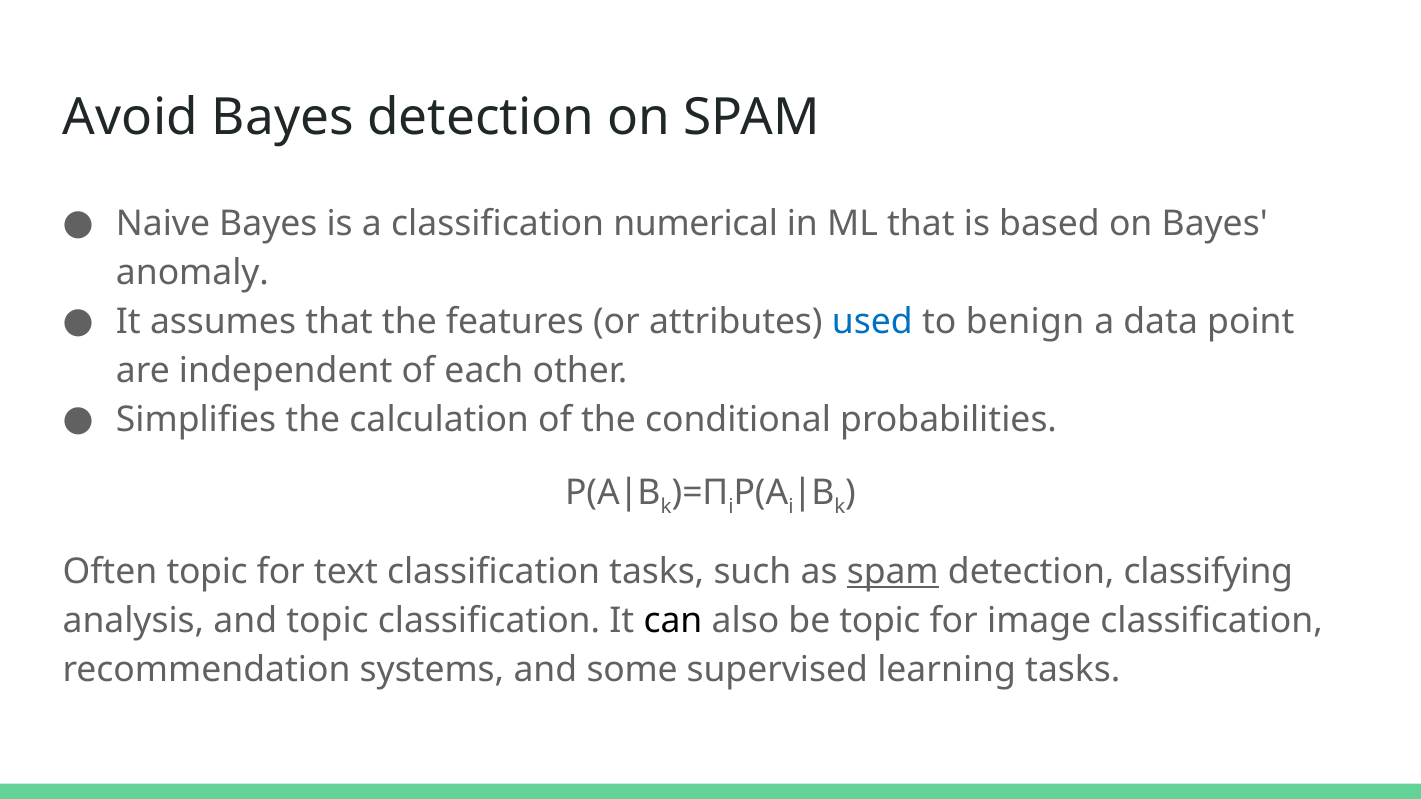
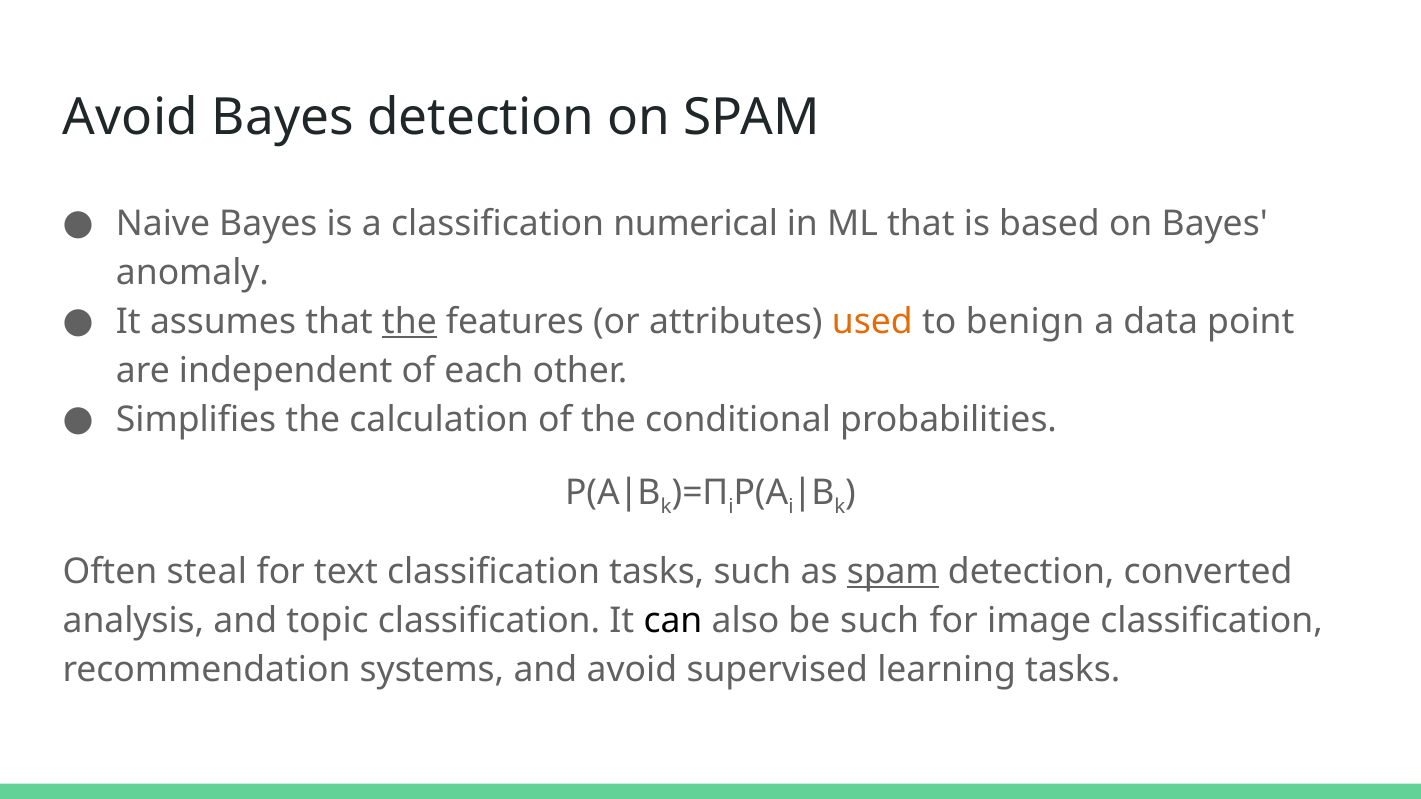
the at (409, 321) underline: none -> present
used colour: blue -> orange
Often topic: topic -> steal
classifying: classifying -> converted
be topic: topic -> such
and some: some -> avoid
